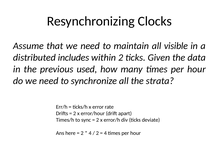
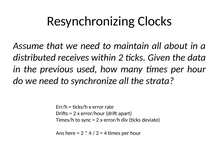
visible: visible -> about
includes: includes -> receives
